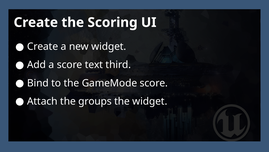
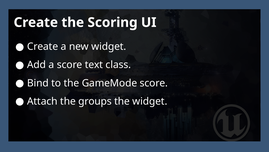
third: third -> class
